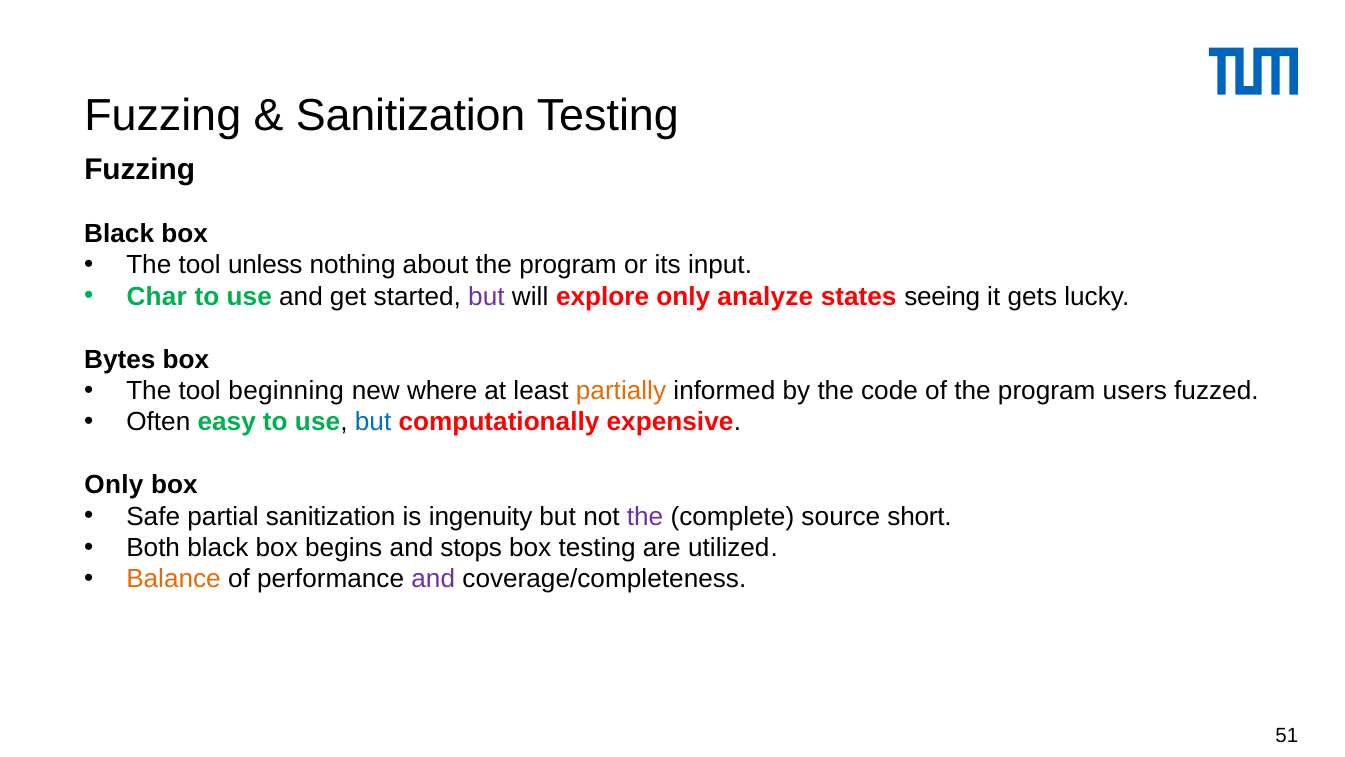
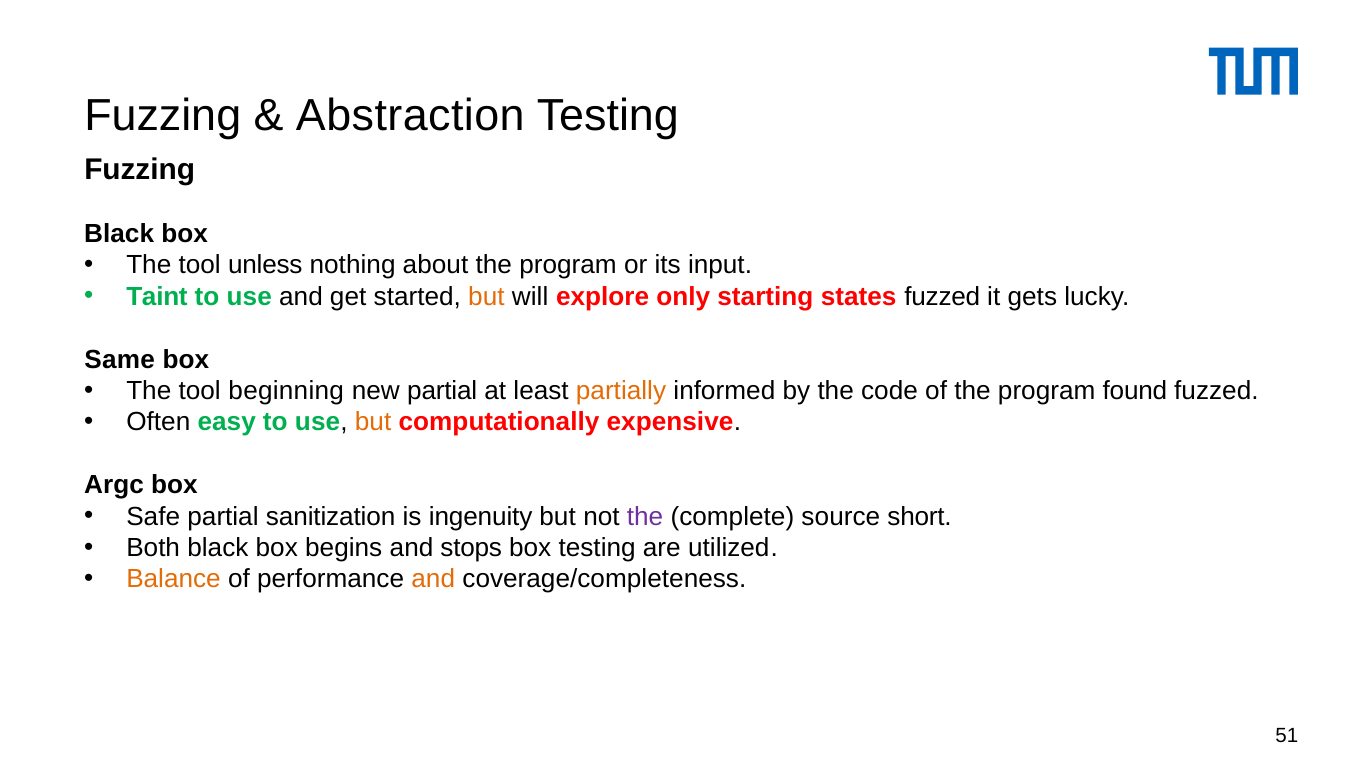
Sanitization at (411, 116): Sanitization -> Abstraction
Char: Char -> Taint
but at (486, 296) colour: purple -> orange
analyze: analyze -> starting
states seeing: seeing -> fuzzed
Bytes: Bytes -> Same
new where: where -> partial
users: users -> found
but at (373, 422) colour: blue -> orange
Only at (114, 485): Only -> Argc
and at (433, 579) colour: purple -> orange
